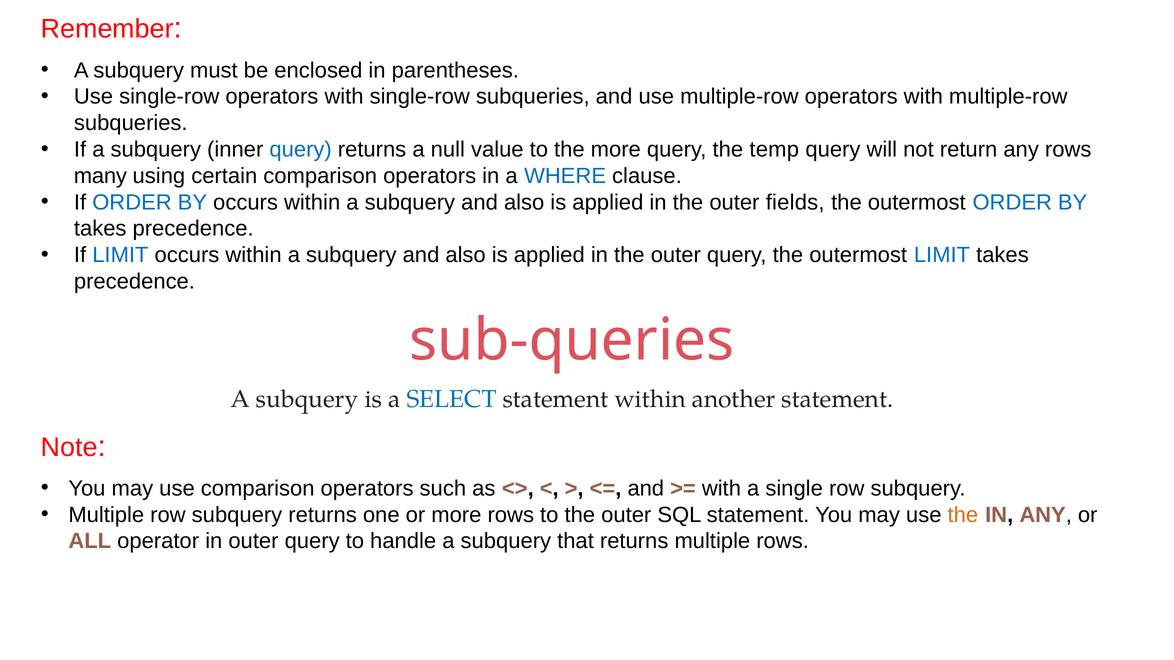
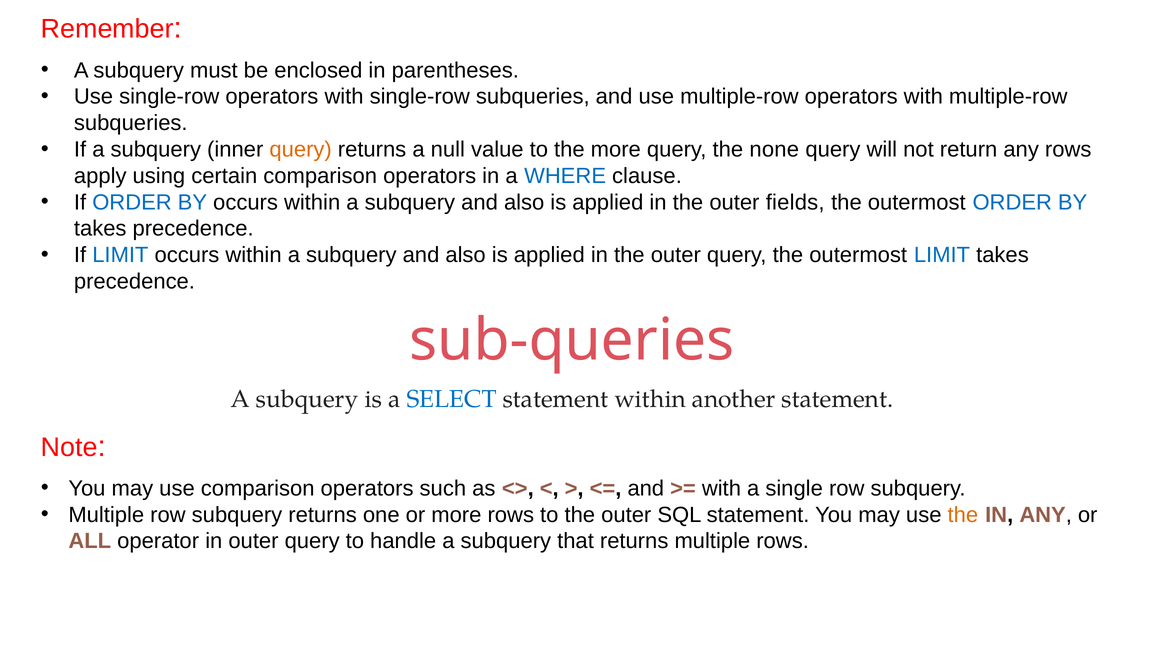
query at (301, 150) colour: blue -> orange
temp: temp -> none
many: many -> apply
